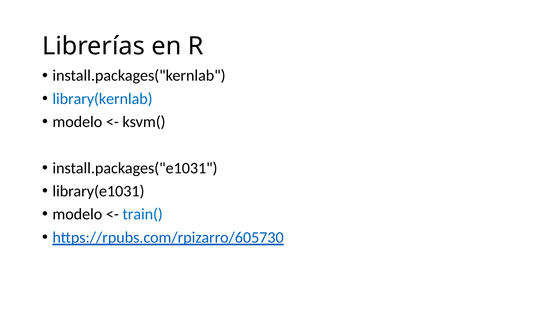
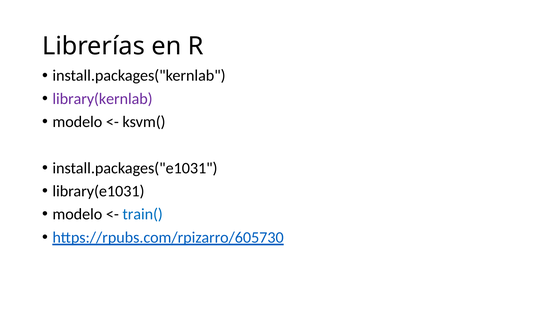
library(kernlab colour: blue -> purple
